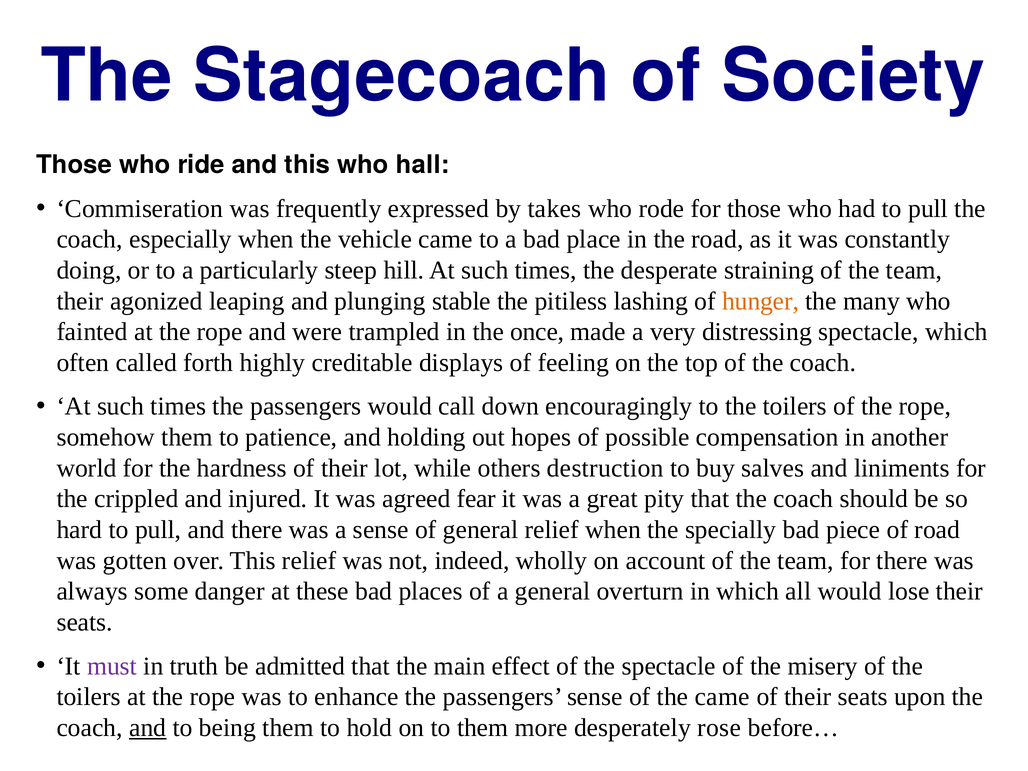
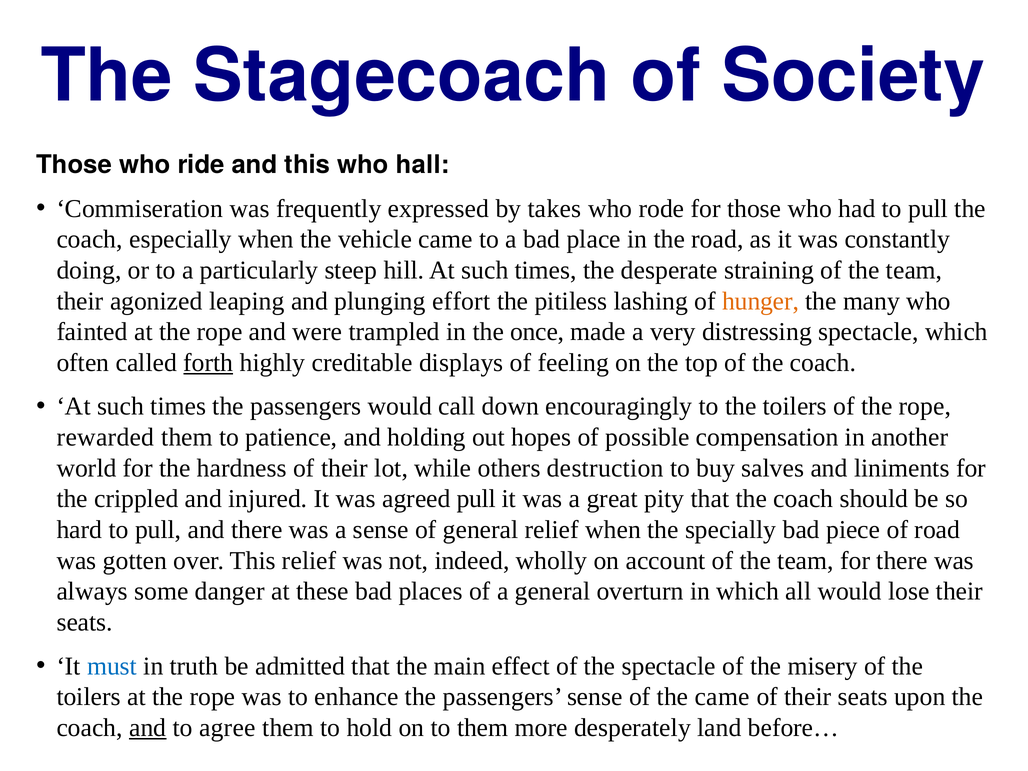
stable: stable -> effort
forth underline: none -> present
somehow: somehow -> rewarded
agreed fear: fear -> pull
must colour: purple -> blue
being: being -> agree
rose: rose -> land
